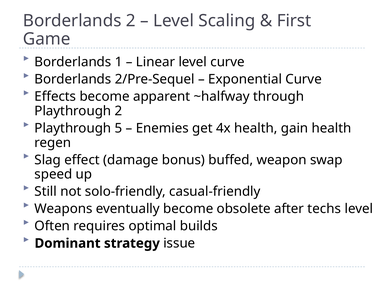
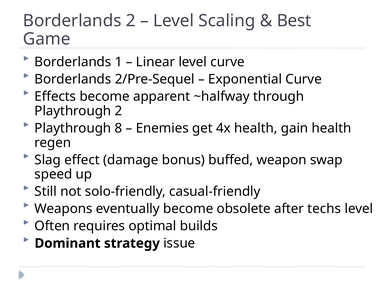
First: First -> Best
5: 5 -> 8
